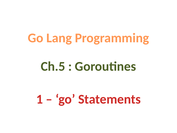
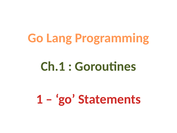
Ch.5: Ch.5 -> Ch.1
